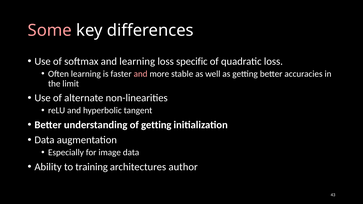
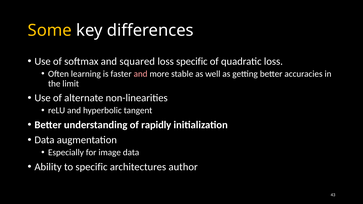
Some colour: pink -> yellow
and learning: learning -> squared
of getting: getting -> rapidly
to training: training -> specific
